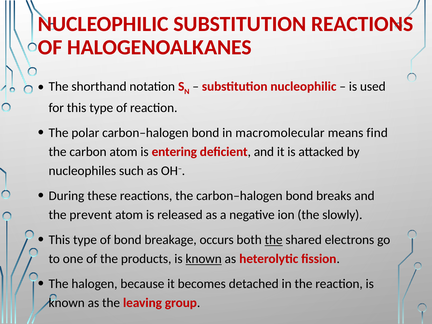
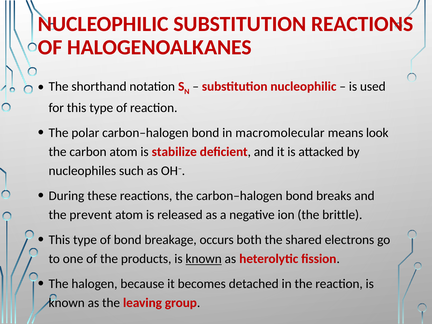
find: find -> look
entering: entering -> stabilize
slowly: slowly -> brittle
the at (274, 240) underline: present -> none
